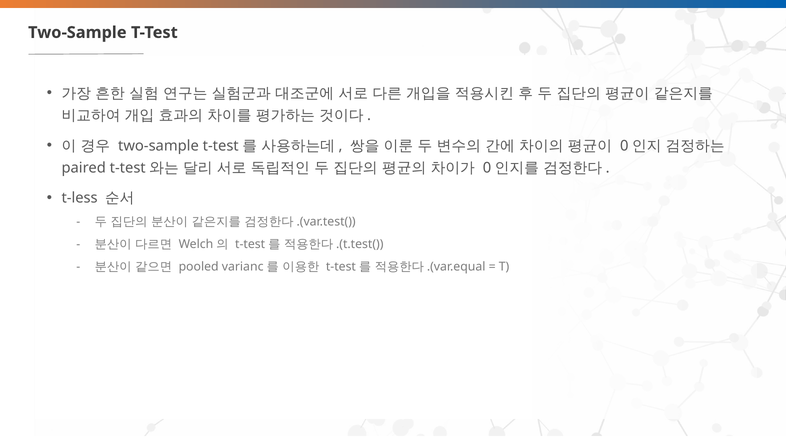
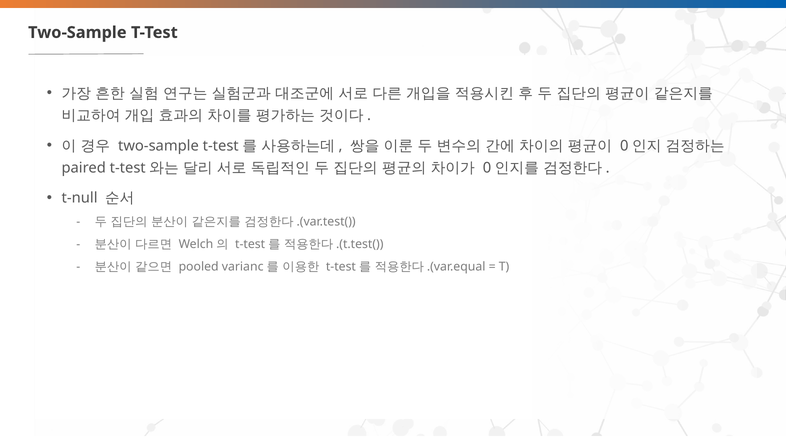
t-less: t-less -> t-null
